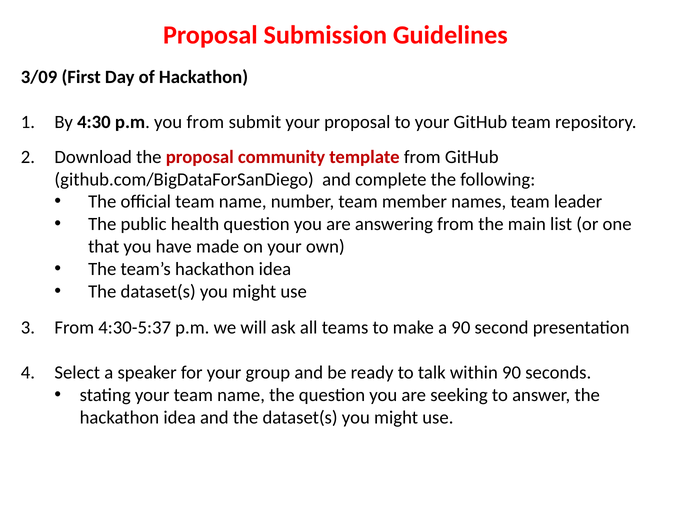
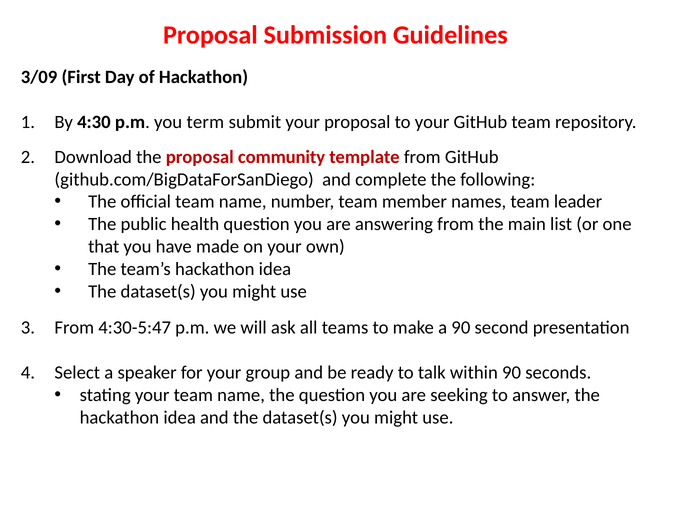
you from: from -> term
4:30-5:37: 4:30-5:37 -> 4:30-5:47
